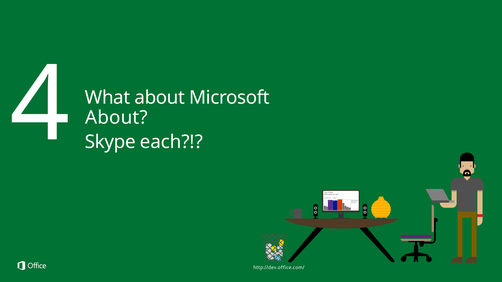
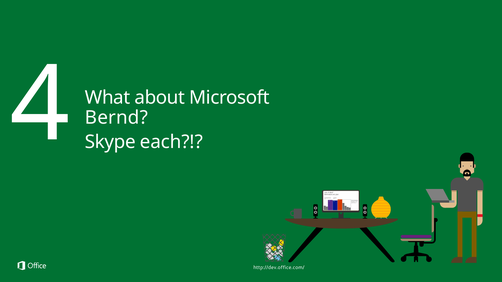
About at (116, 118): About -> Bernd
